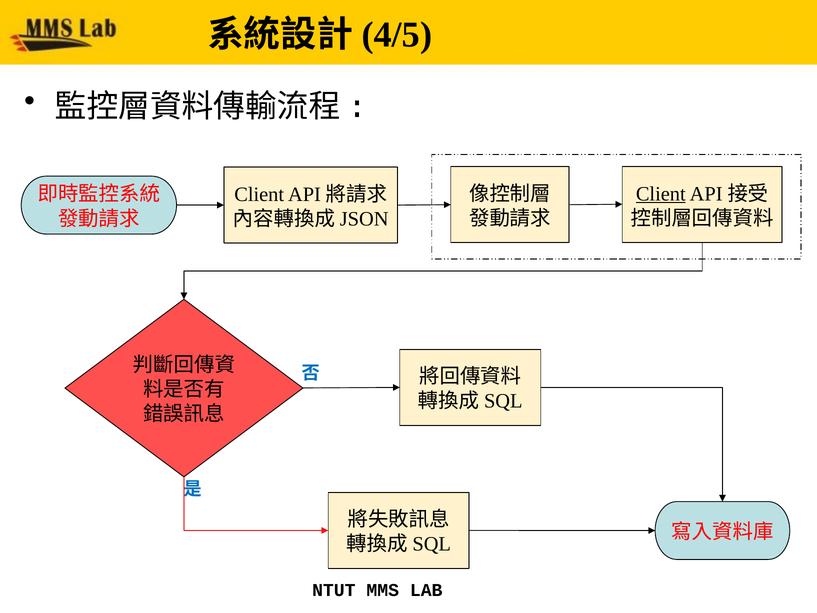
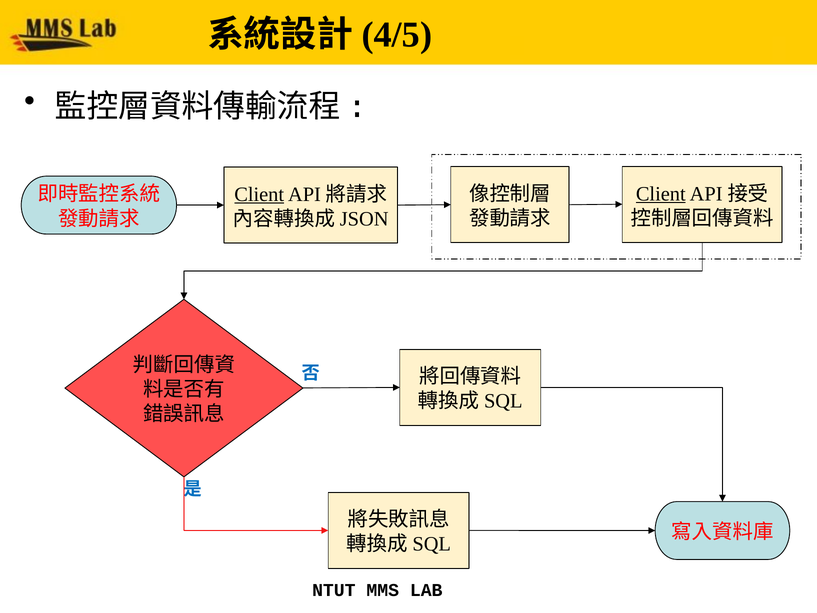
Client at (259, 194) underline: none -> present
